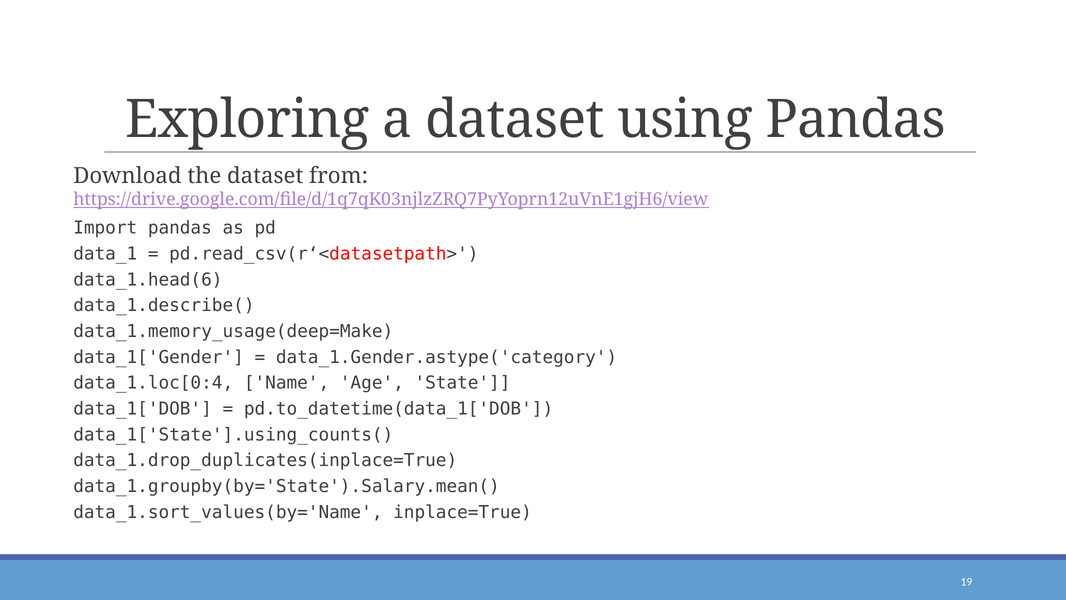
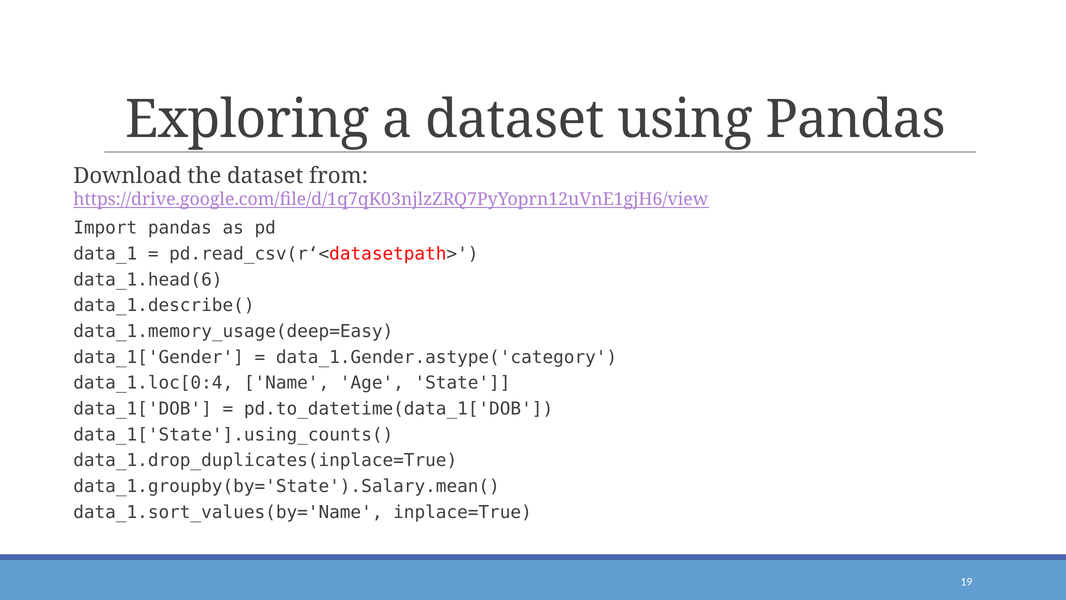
data_1.memory_usage(deep=Make: data_1.memory_usage(deep=Make -> data_1.memory_usage(deep=Easy
